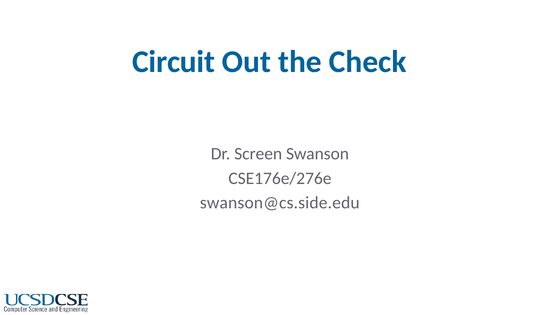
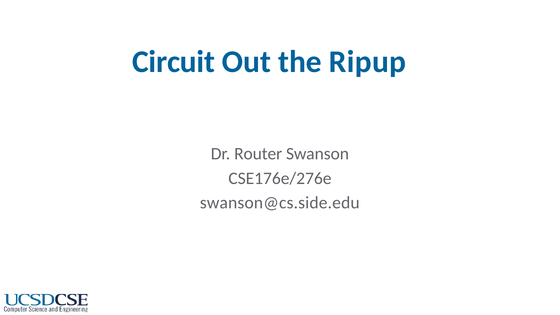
Check: Check -> Ripup
Screen: Screen -> Router
